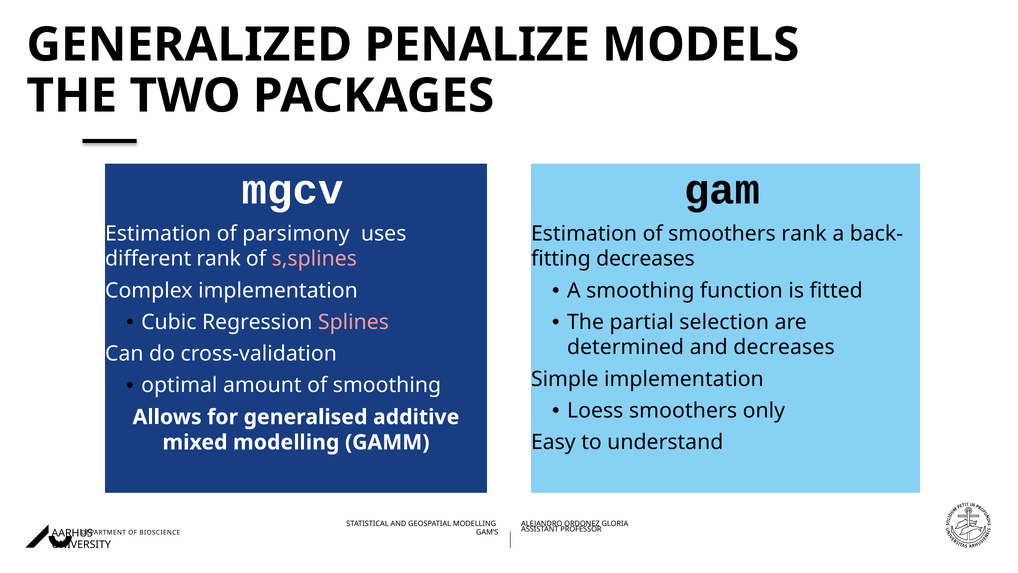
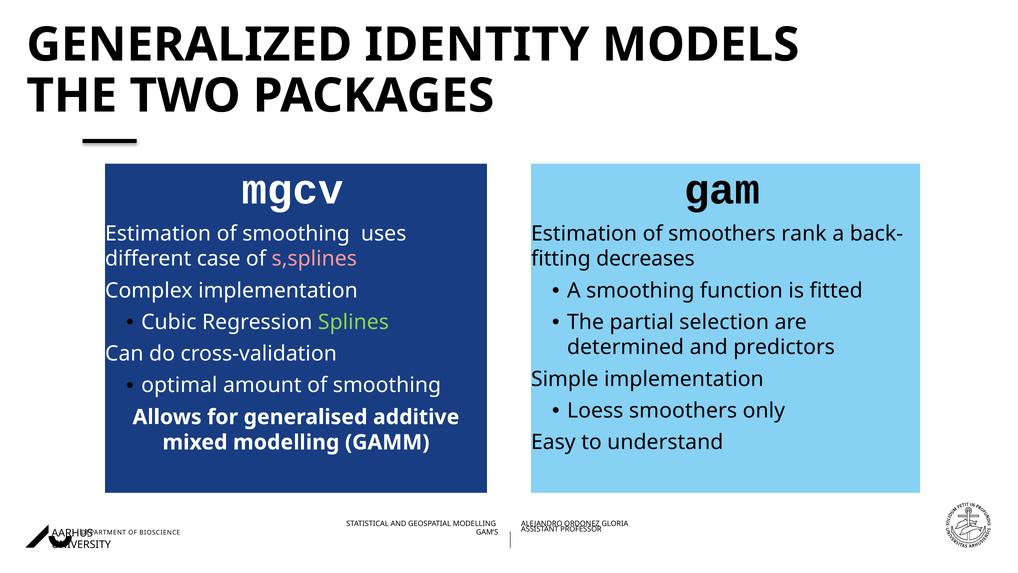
PENALIZE: PENALIZE -> IDENTITY
parsimony at (296, 234): parsimony -> smoothing
different rank: rank -> case
Splines colour: pink -> light green
and decreases: decreases -> predictors
